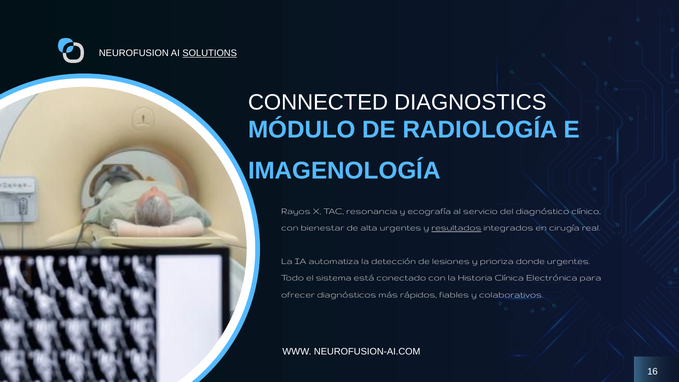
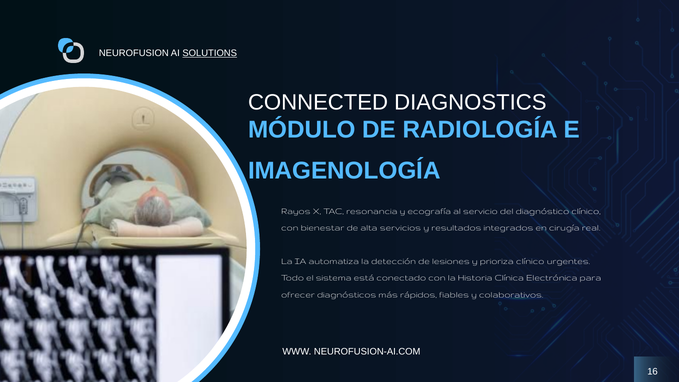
alta urgentes: urgentes -> servicios
resultados underline: present -> none
prioriza donde: donde -> clínico
